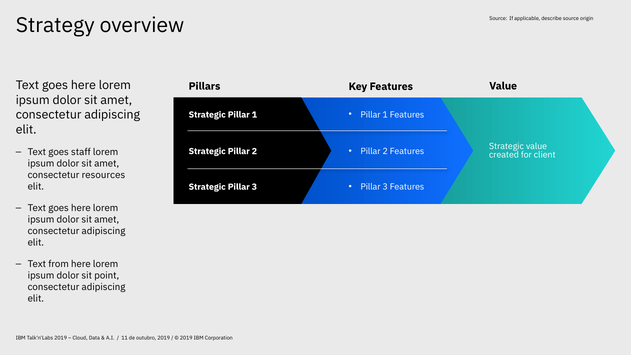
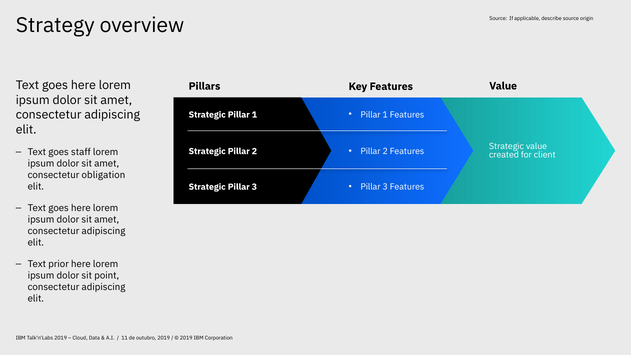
resources: resources -> obligation
from: from -> prior
